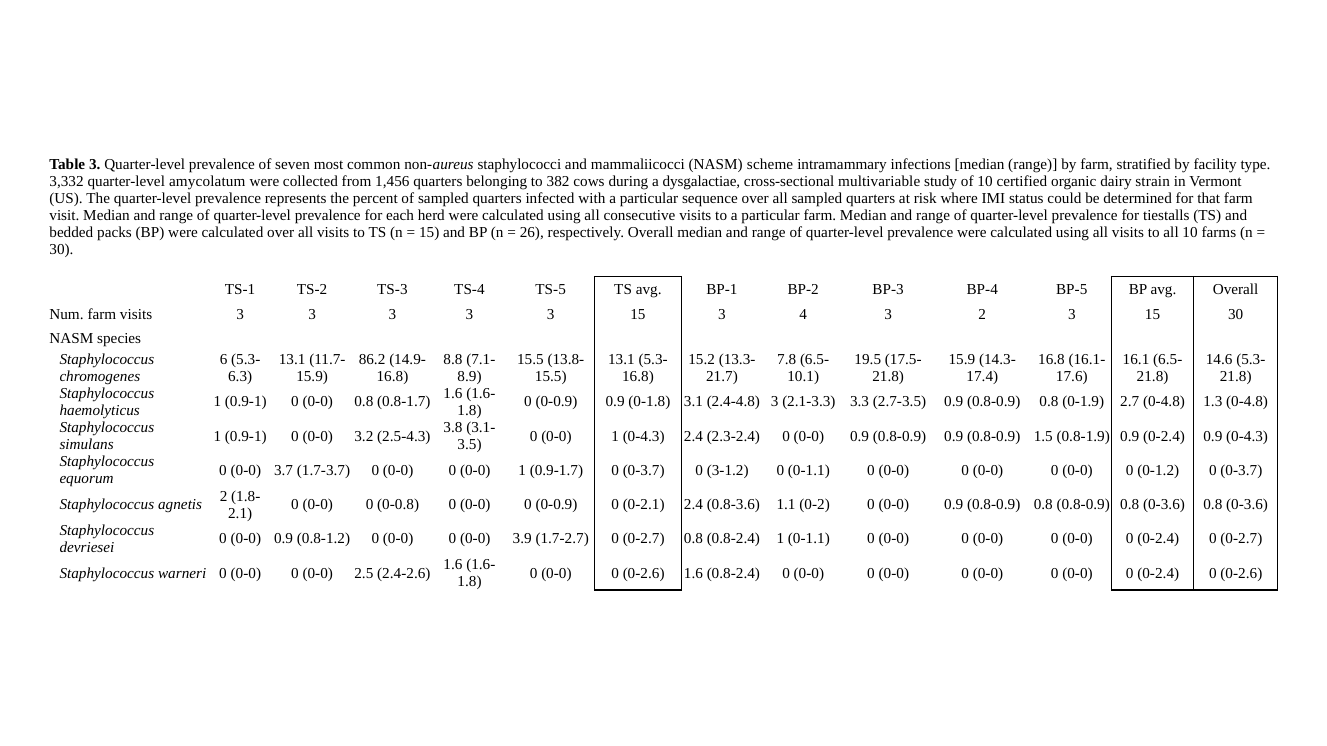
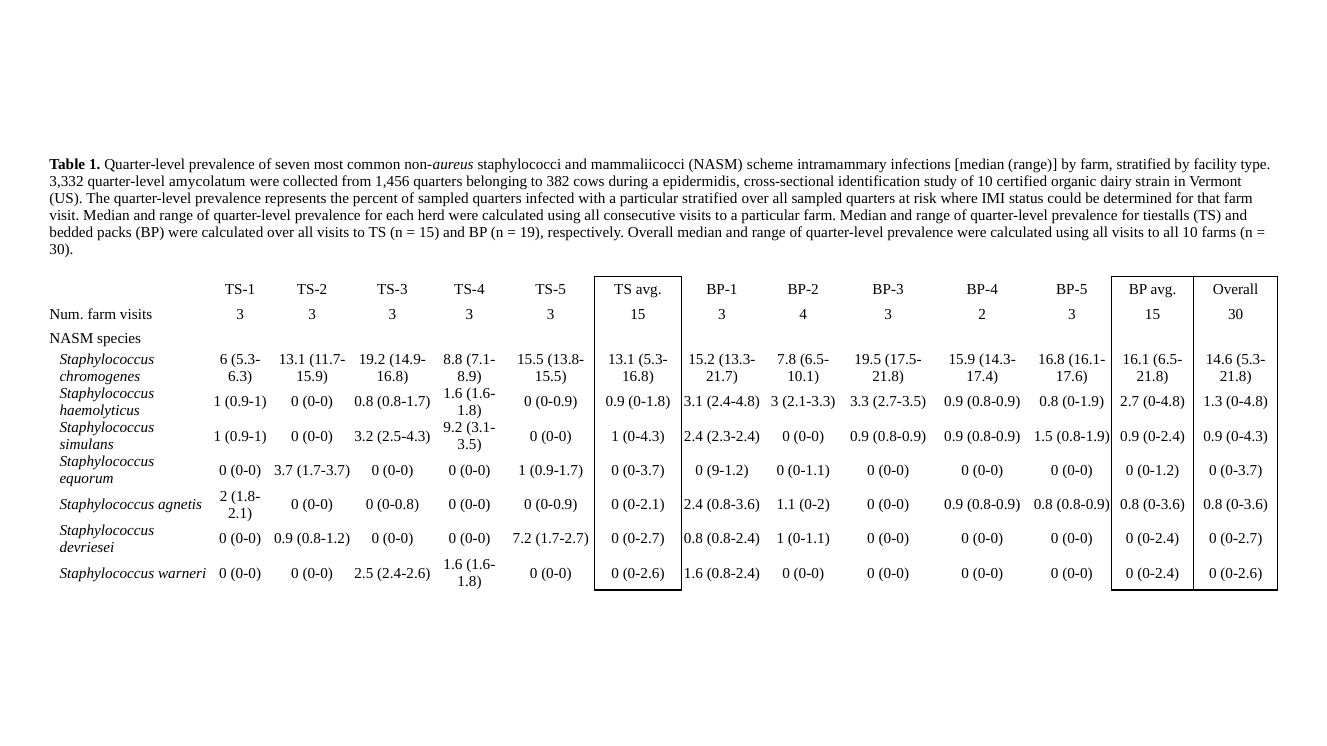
Table 3: 3 -> 1
dysgalactiae: dysgalactiae -> epidermidis
multivariable: multivariable -> identification
particular sequence: sequence -> stratified
26: 26 -> 19
86.2: 86.2 -> 19.2
3.8: 3.8 -> 9.2
3-1.2: 3-1.2 -> 9-1.2
3.9: 3.9 -> 7.2
